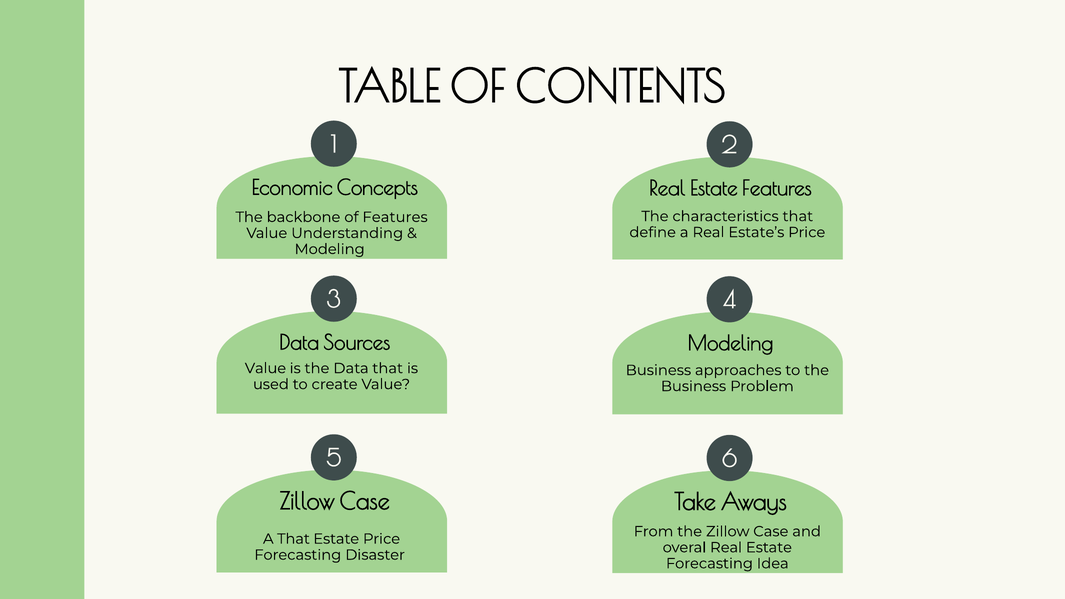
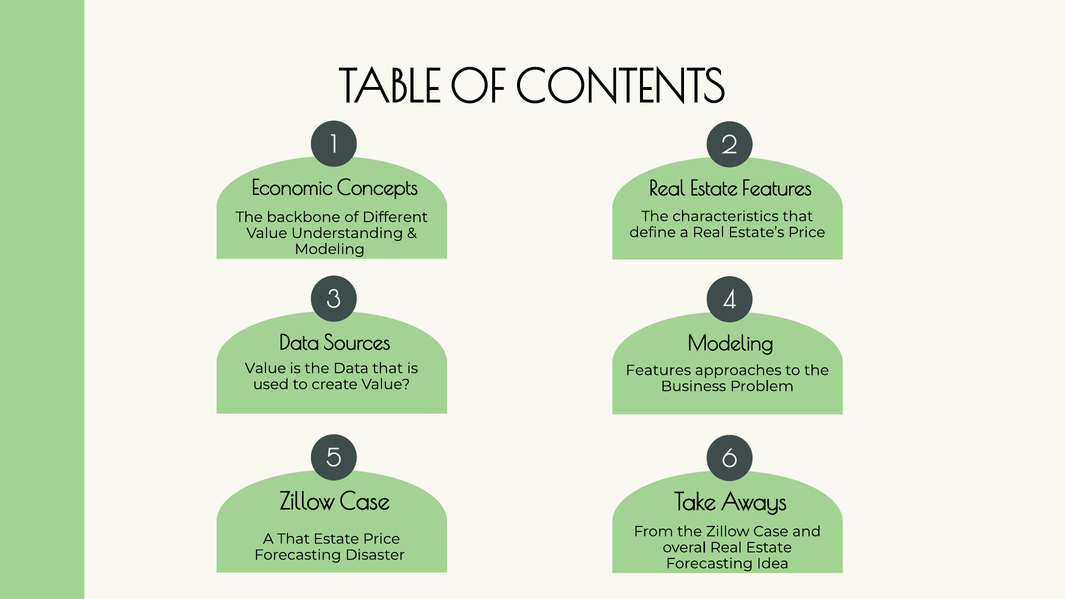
of Features: Features -> Different
Business at (658, 370): Business -> Features
